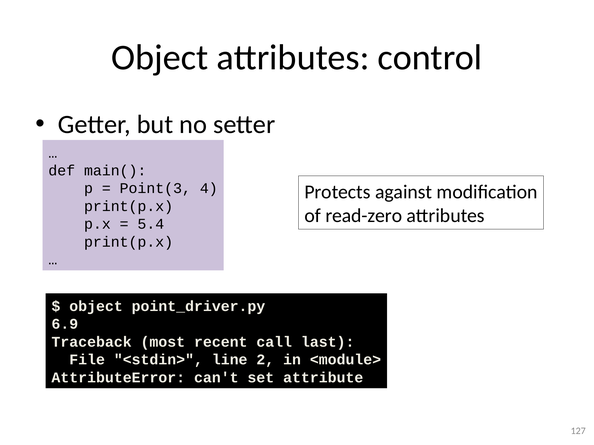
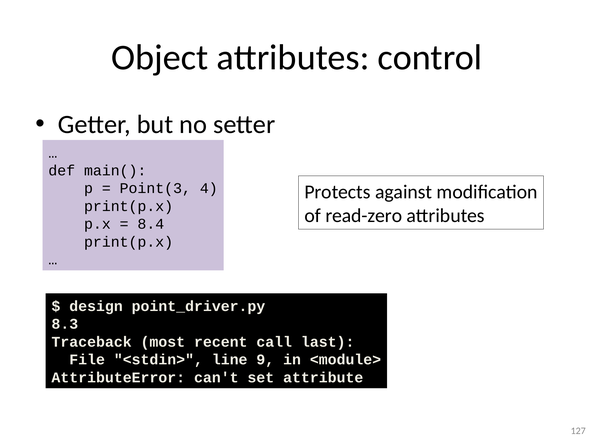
5.4: 5.4 -> 8.4
object at (96, 307): object -> design
6.9: 6.9 -> 8.3
2: 2 -> 9
